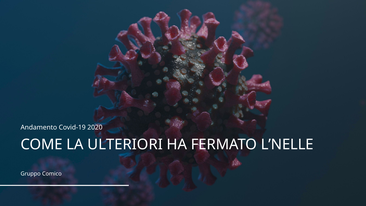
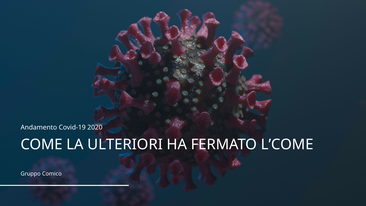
L’NELLE: L’NELLE -> L’COME
